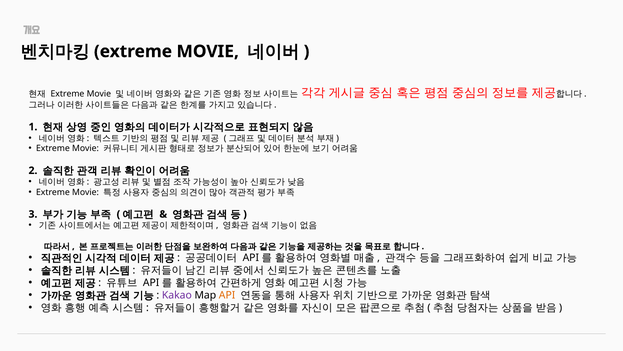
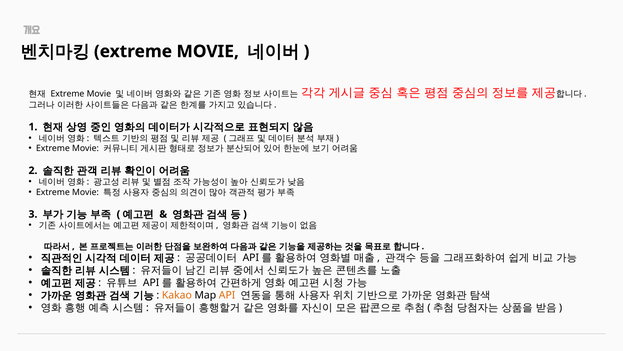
Kakao colour: purple -> orange
